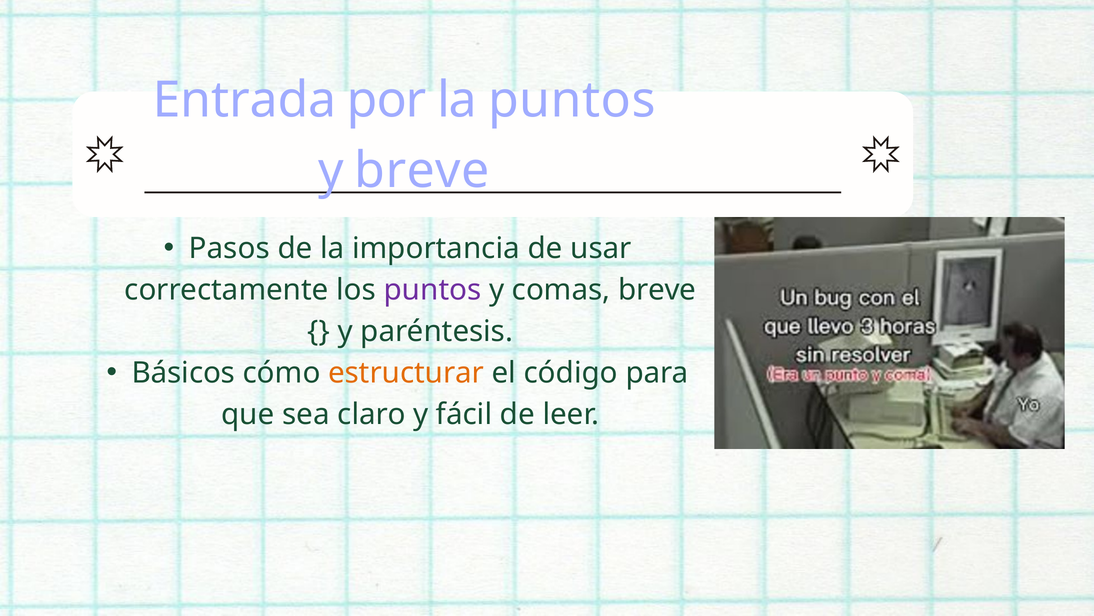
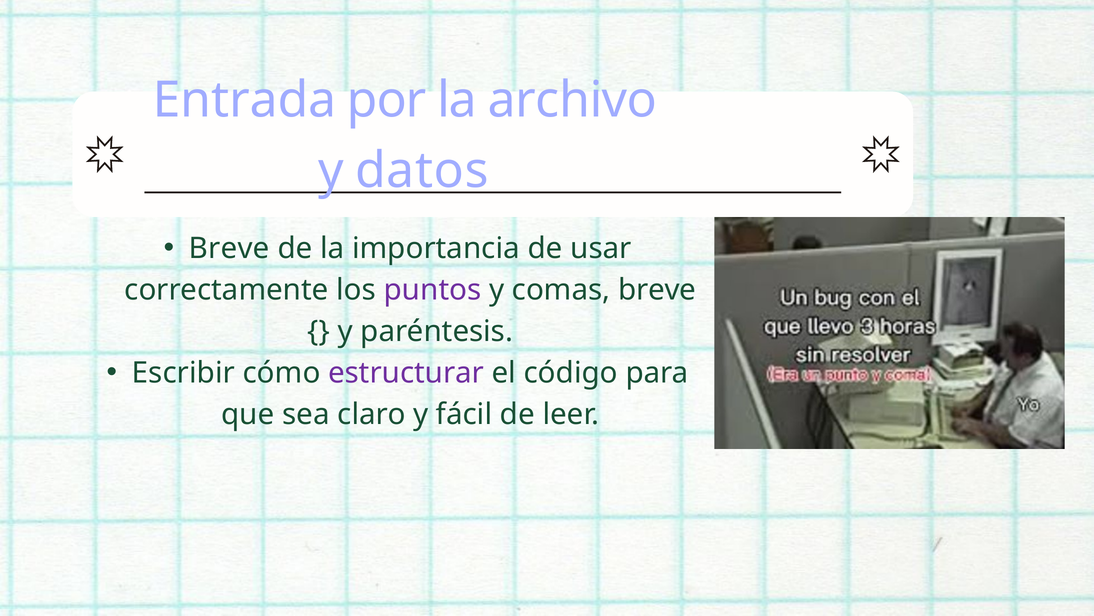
la puntos: puntos -> archivo
y breve: breve -> datos
Pasos at (229, 248): Pasos -> Breve
Básicos: Básicos -> Escribir
estructurar colour: orange -> purple
